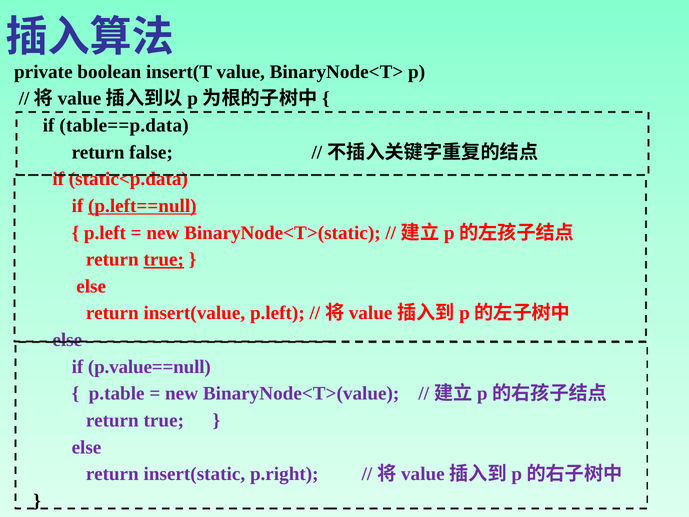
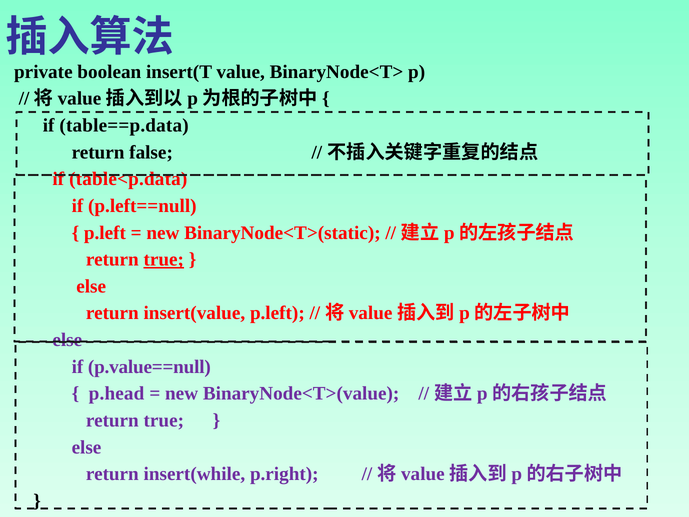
static<p.data: static<p.data -> table<p.data
p.left==null underline: present -> none
p.table: p.table -> p.head
insert(static: insert(static -> insert(while
